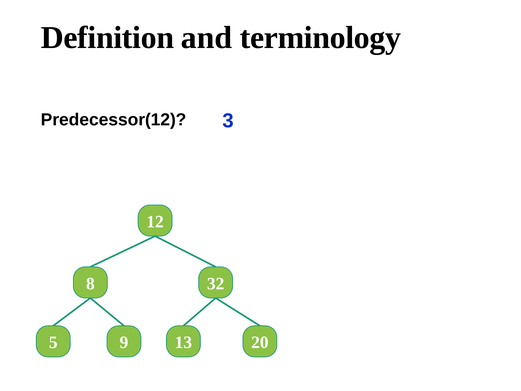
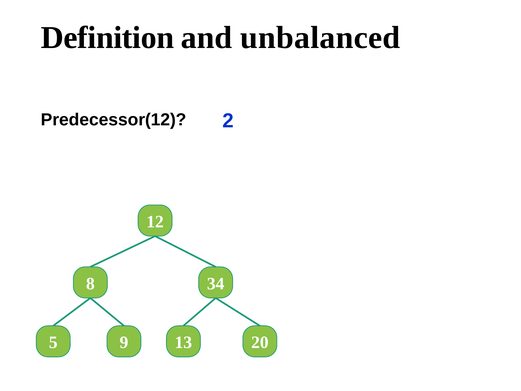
terminology: terminology -> unbalanced
3: 3 -> 2
32: 32 -> 34
